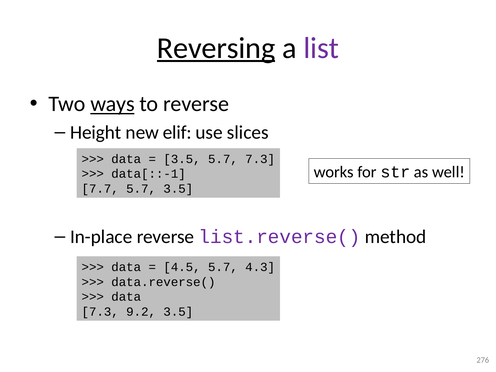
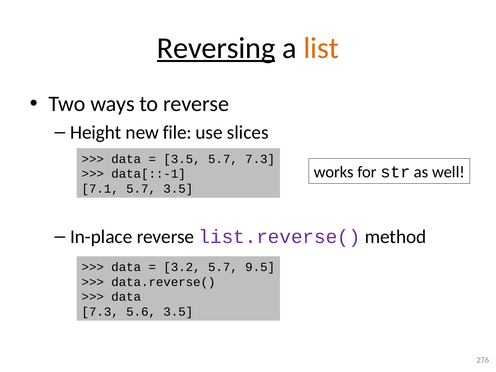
list colour: purple -> orange
ways underline: present -> none
elif: elif -> file
7.7: 7.7 -> 7.1
4.5: 4.5 -> 3.2
4.3: 4.3 -> 9.5
9.2: 9.2 -> 5.6
